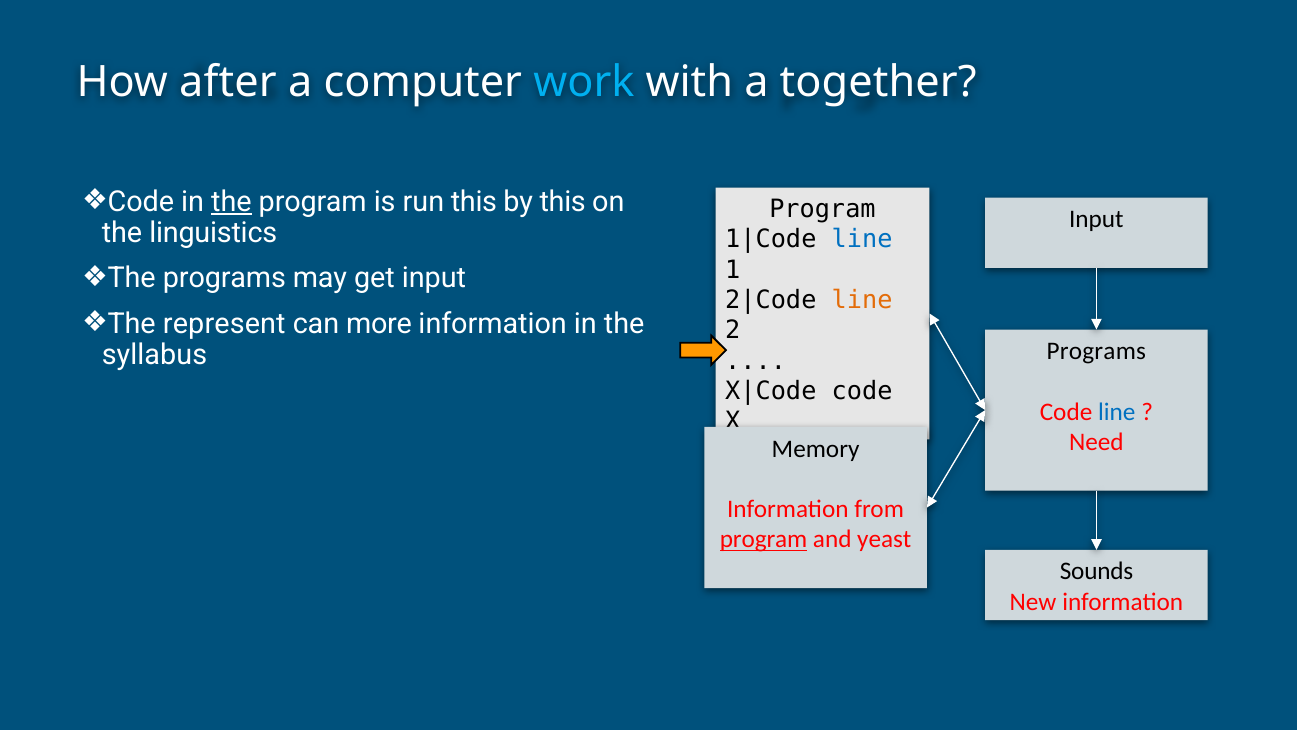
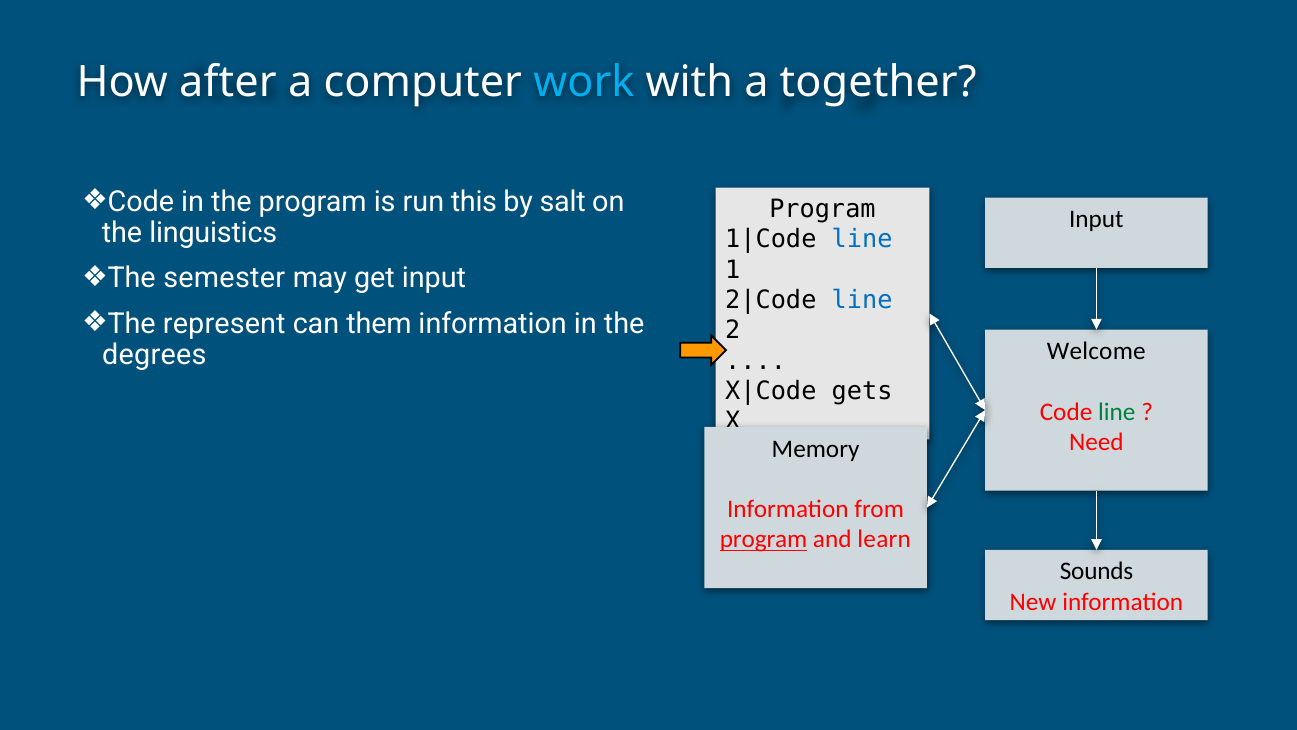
the at (231, 201) underline: present -> none
by this: this -> salt
programs at (224, 278): programs -> semester
line at (862, 300) colour: orange -> blue
more: more -> them
Programs at (1096, 351): Programs -> Welcome
syllabus: syllabus -> degrees
code at (862, 391): code -> gets
line at (1117, 412) colour: blue -> green
yeast: yeast -> learn
